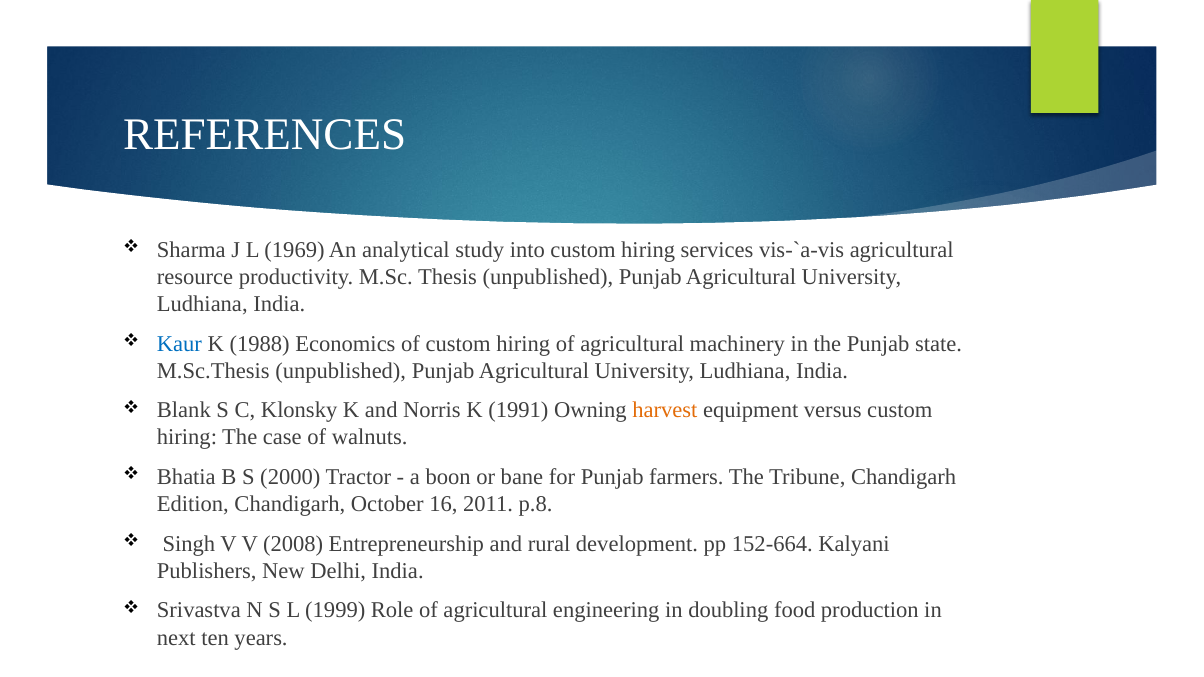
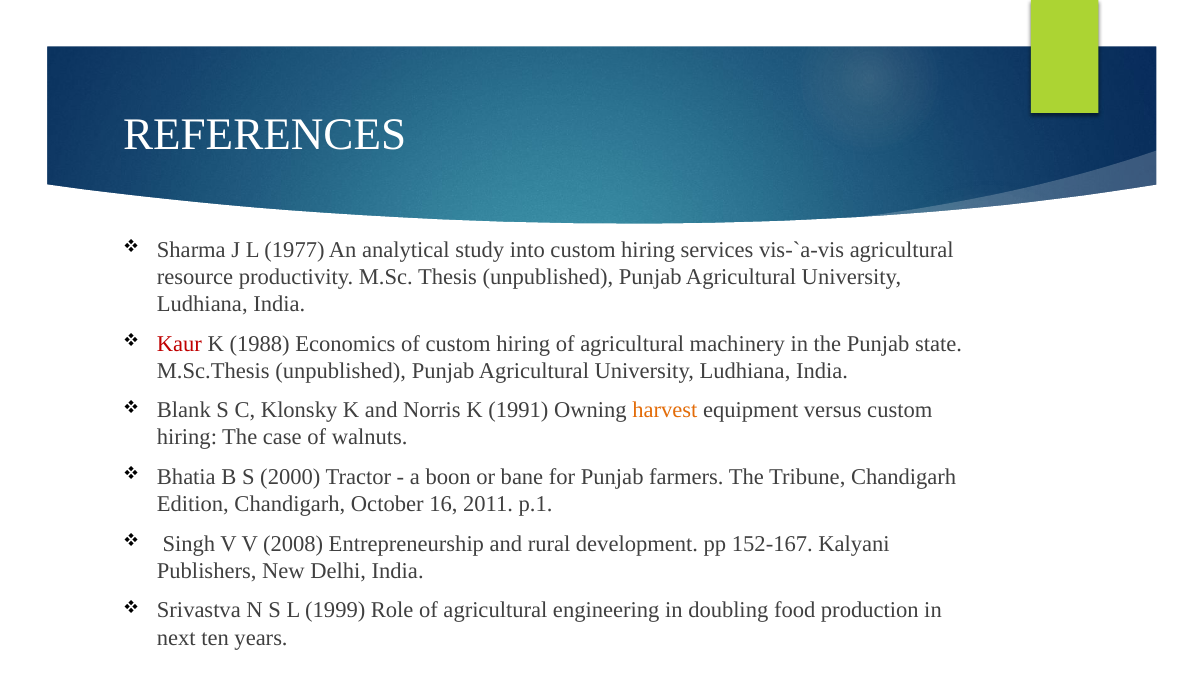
1969: 1969 -> 1977
Kaur colour: blue -> red
p.8: p.8 -> p.1
152-664: 152-664 -> 152-167
